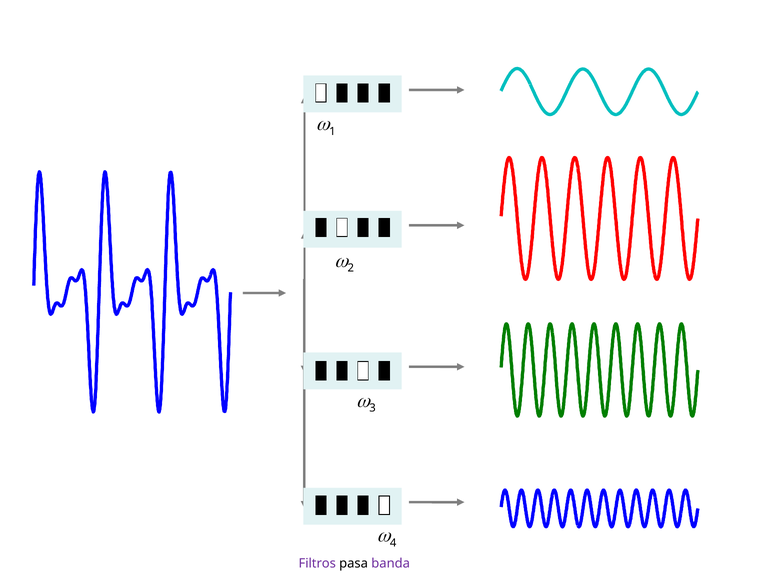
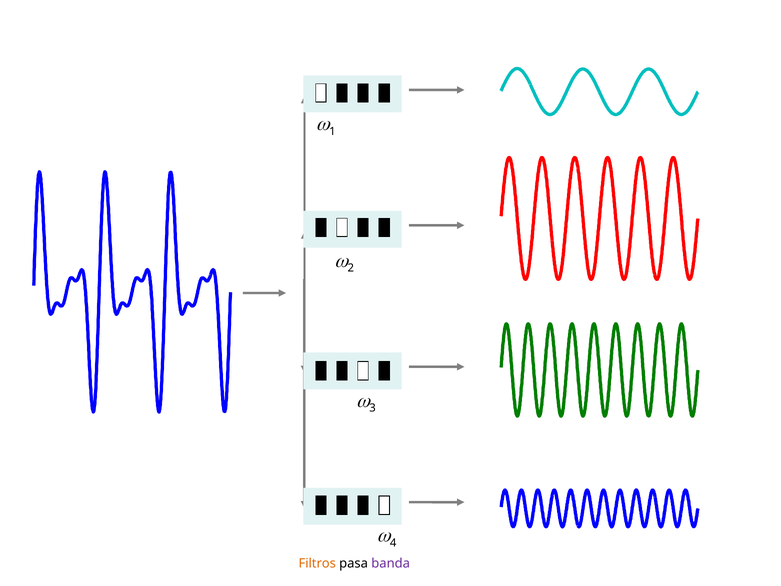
Filtros colour: purple -> orange
